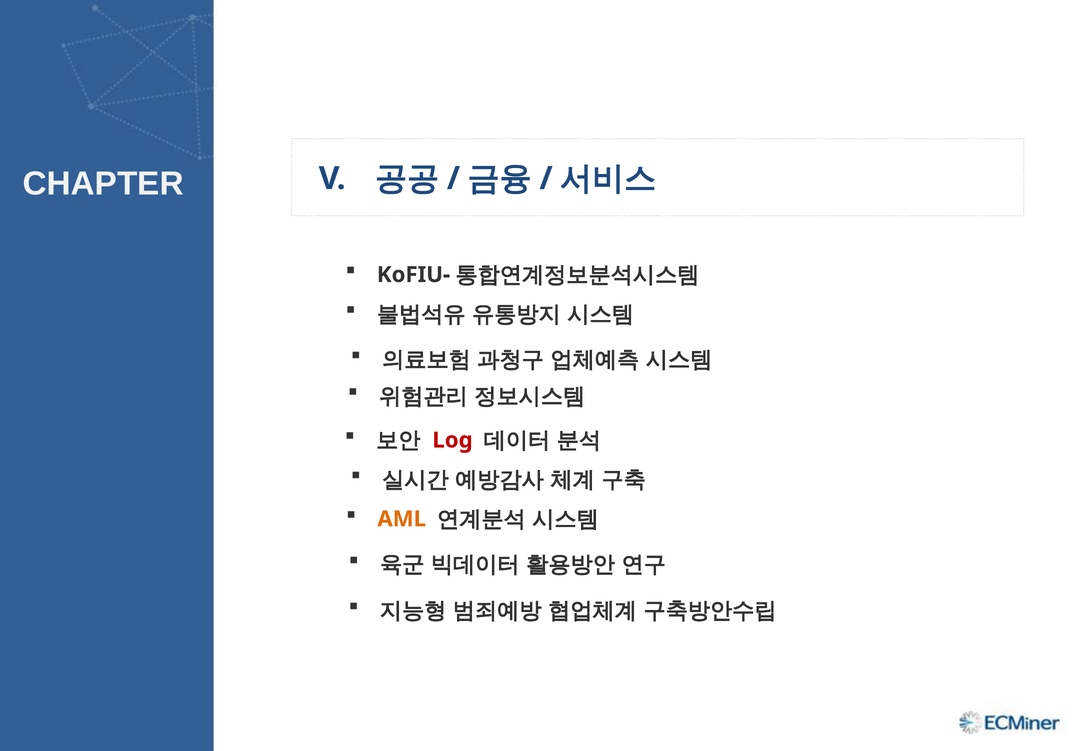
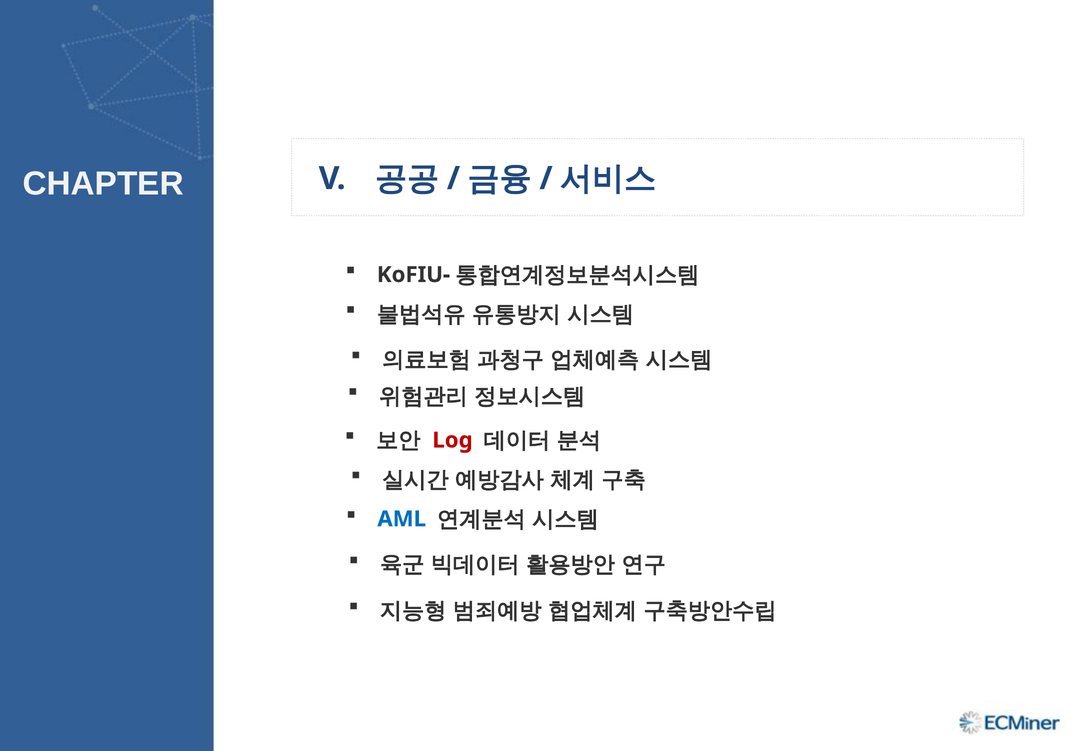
AML colour: orange -> blue
